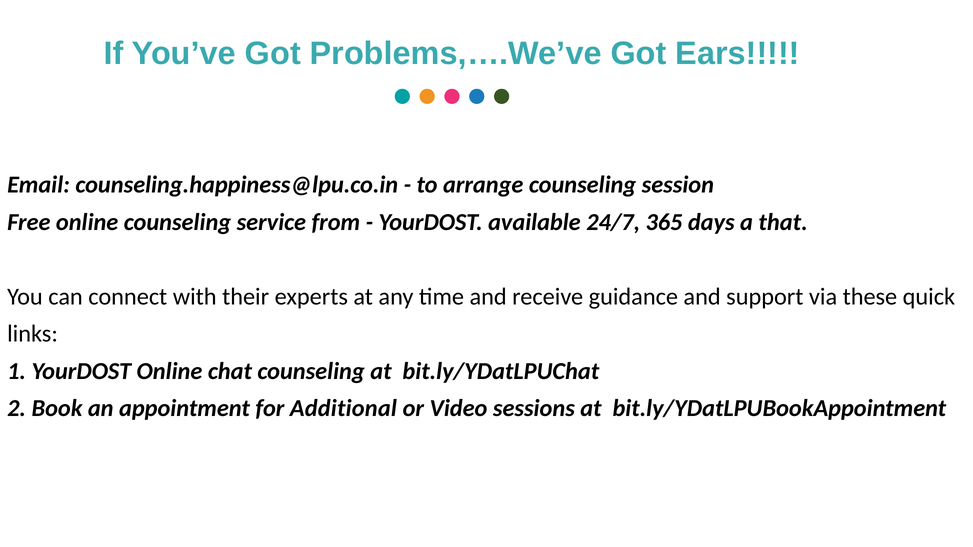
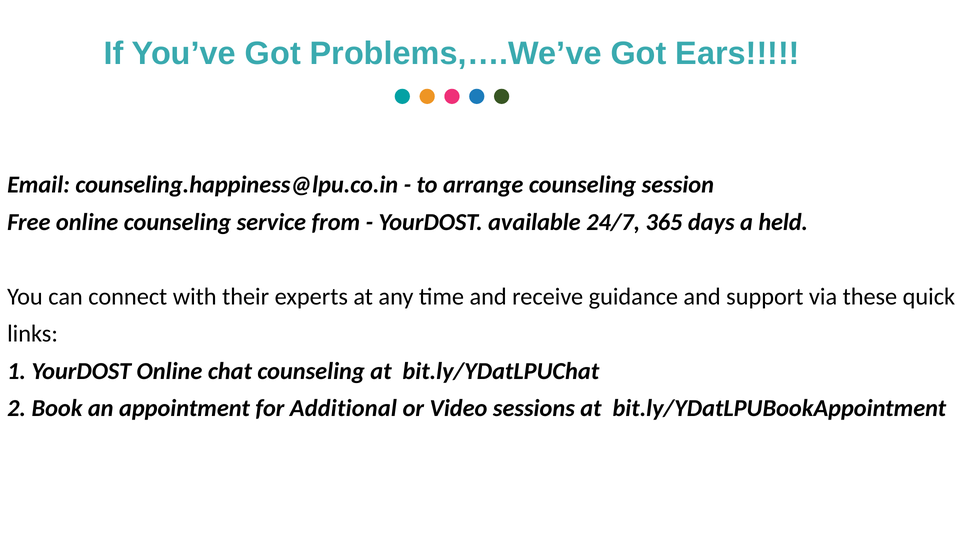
that: that -> held
